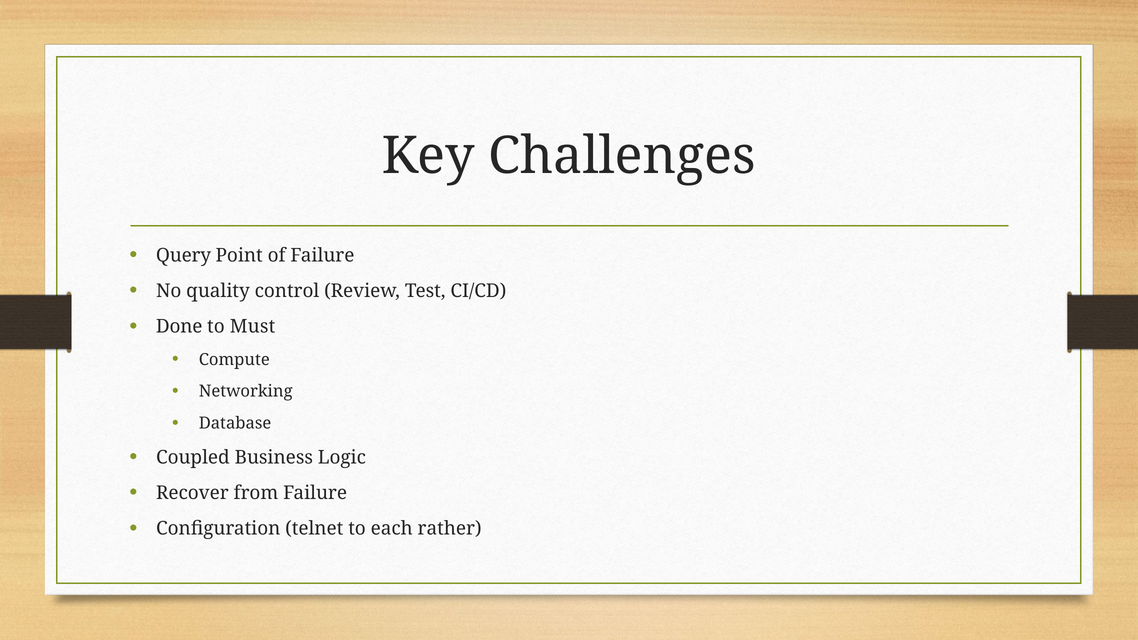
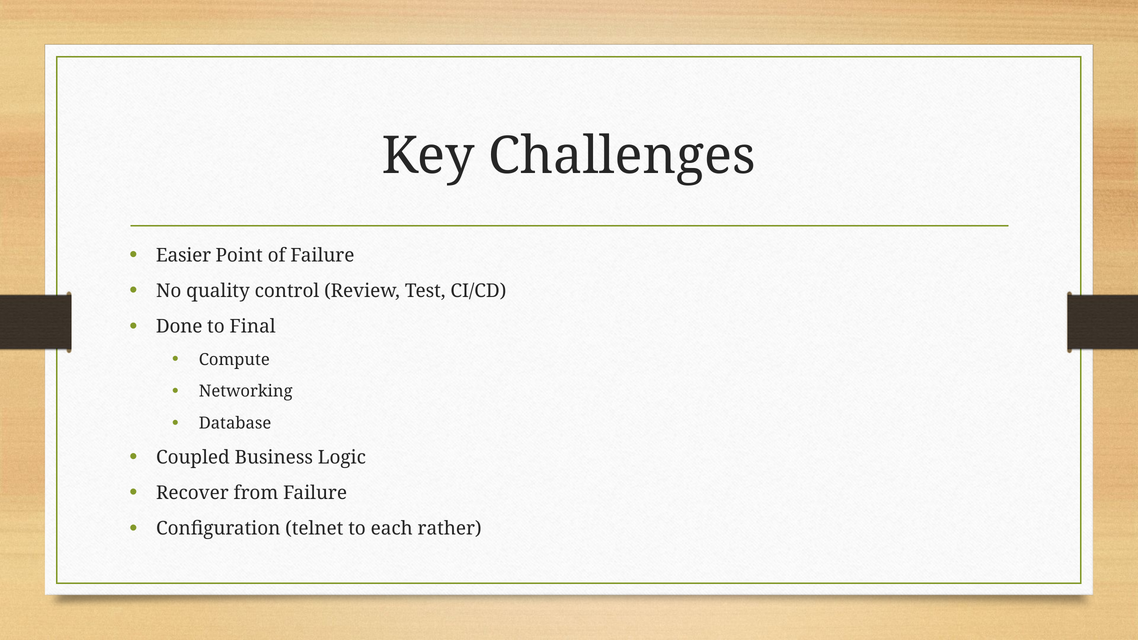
Query: Query -> Easier
Must: Must -> Final
